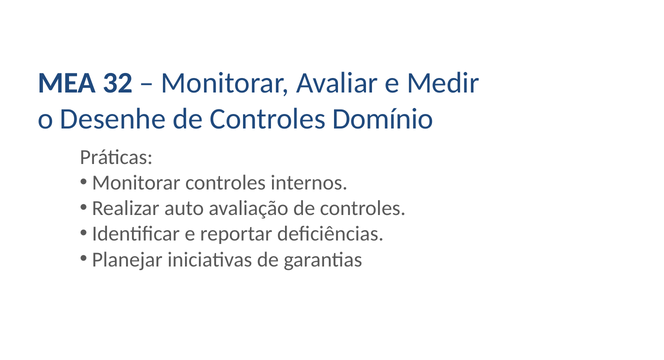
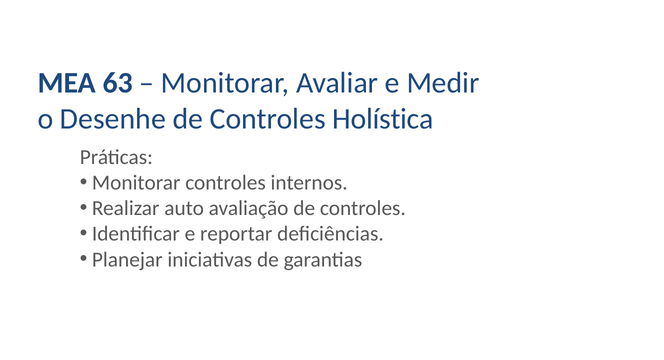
32: 32 -> 63
Domínio: Domínio -> Holística
